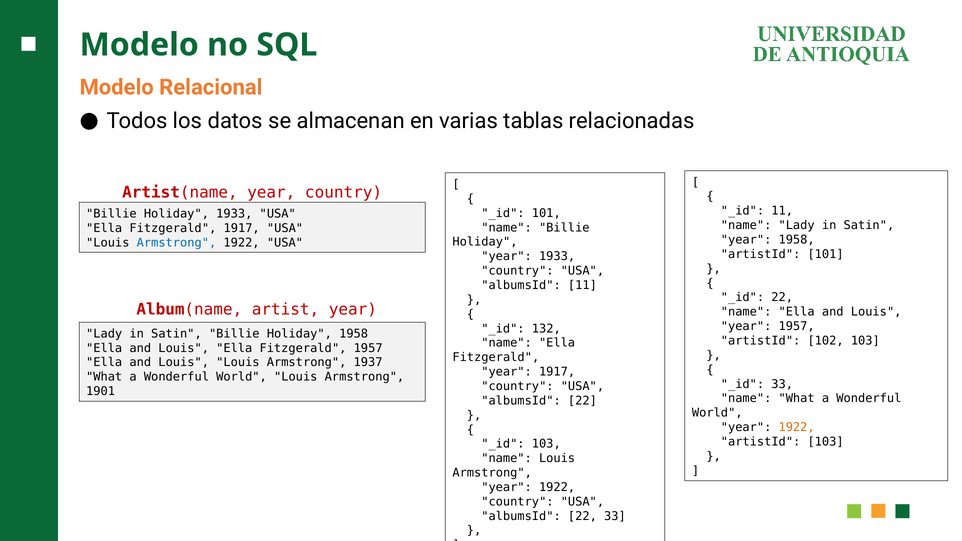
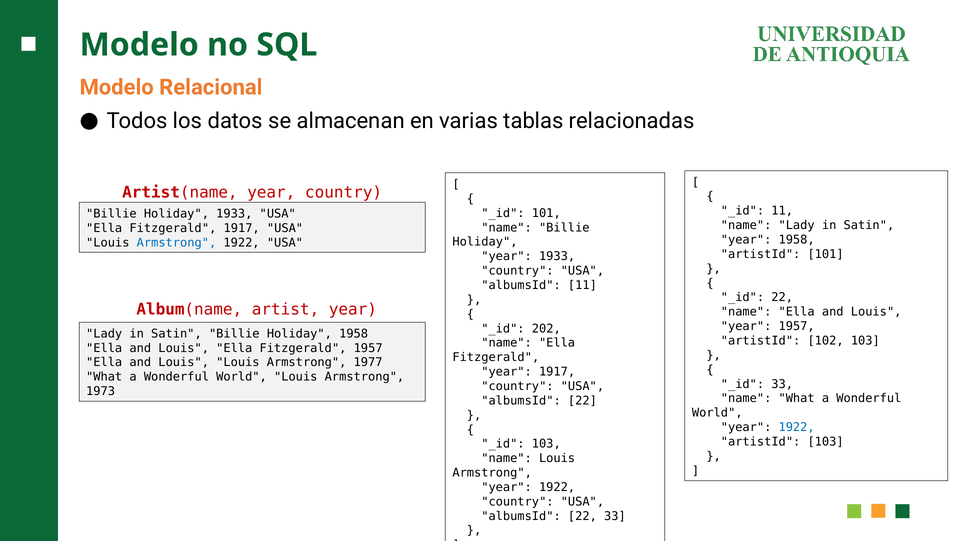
132: 132 -> 202
1937: 1937 -> 1977
1901: 1901 -> 1973
1922 at (797, 427) colour: orange -> blue
